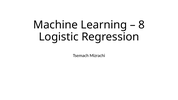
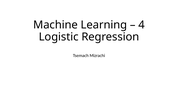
8: 8 -> 4
